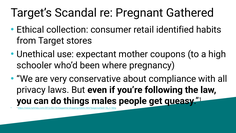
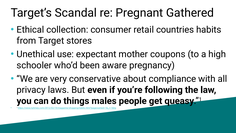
identified: identified -> countries
where: where -> aware
